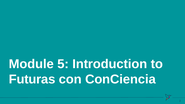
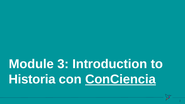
5: 5 -> 3
Futuras: Futuras -> Historia
ConCiencia underline: none -> present
